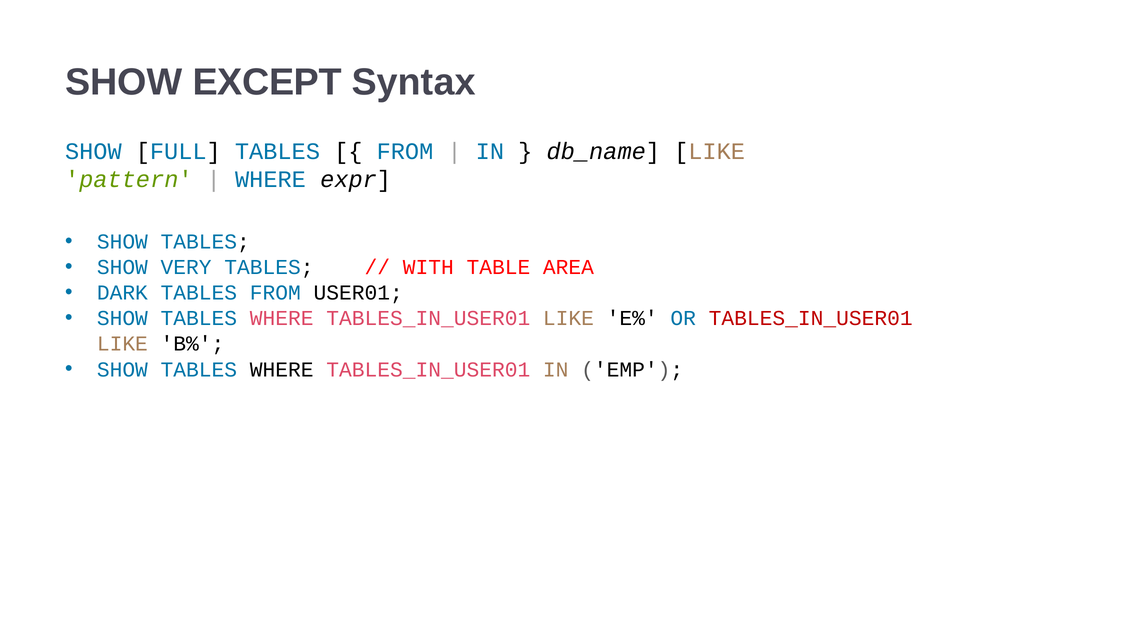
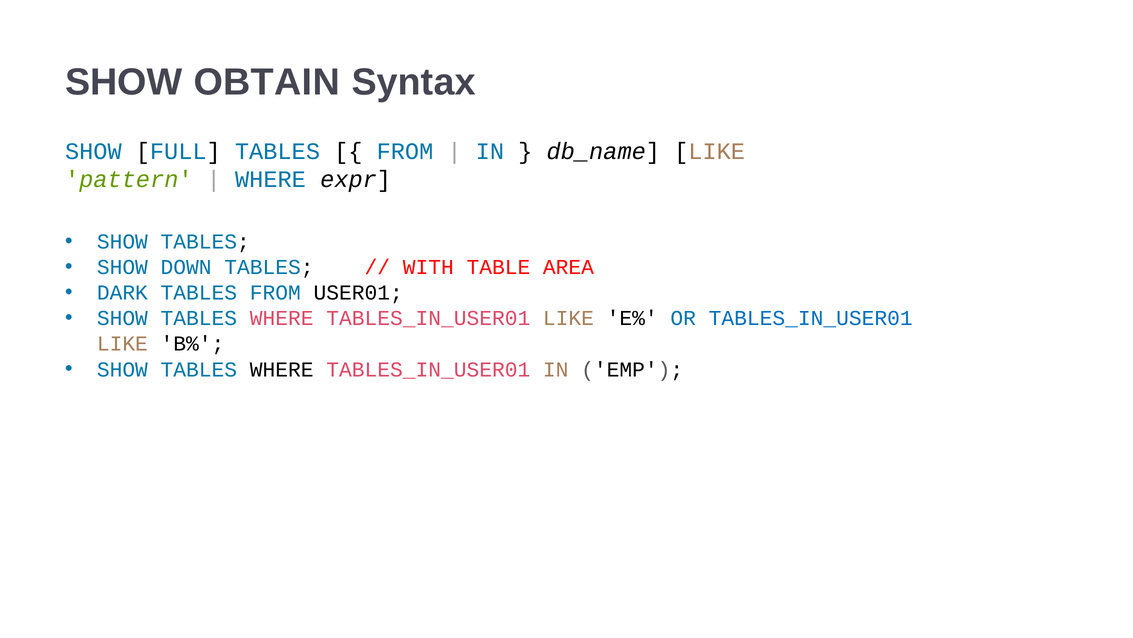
EXCEPT: EXCEPT -> OBTAIN
VERY: VERY -> DOWN
TABLES_IN_USER01 at (811, 318) colour: red -> blue
